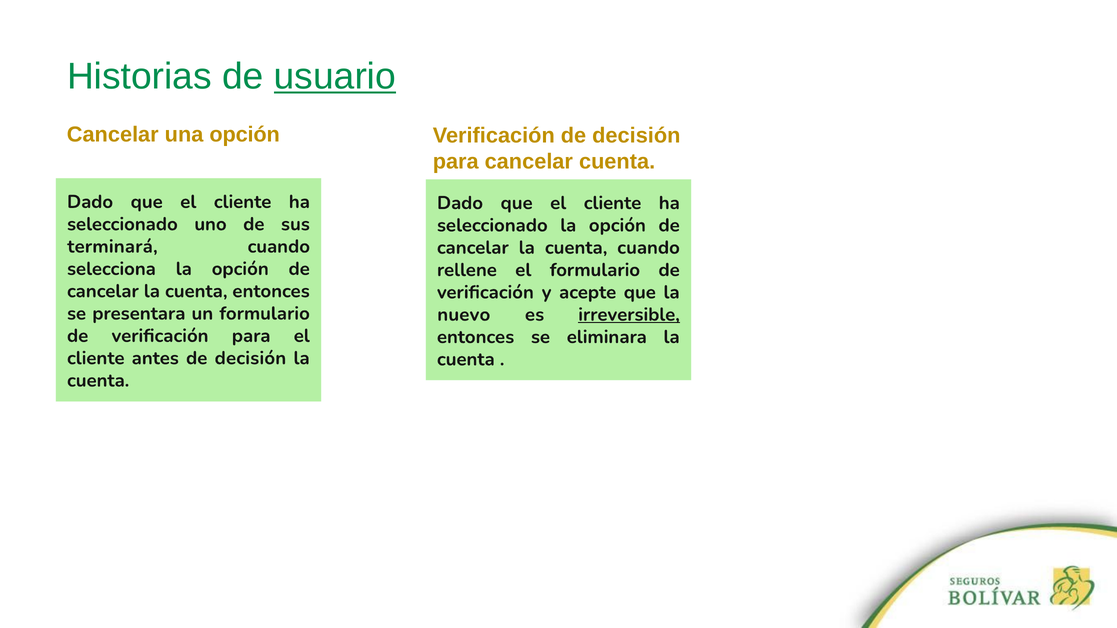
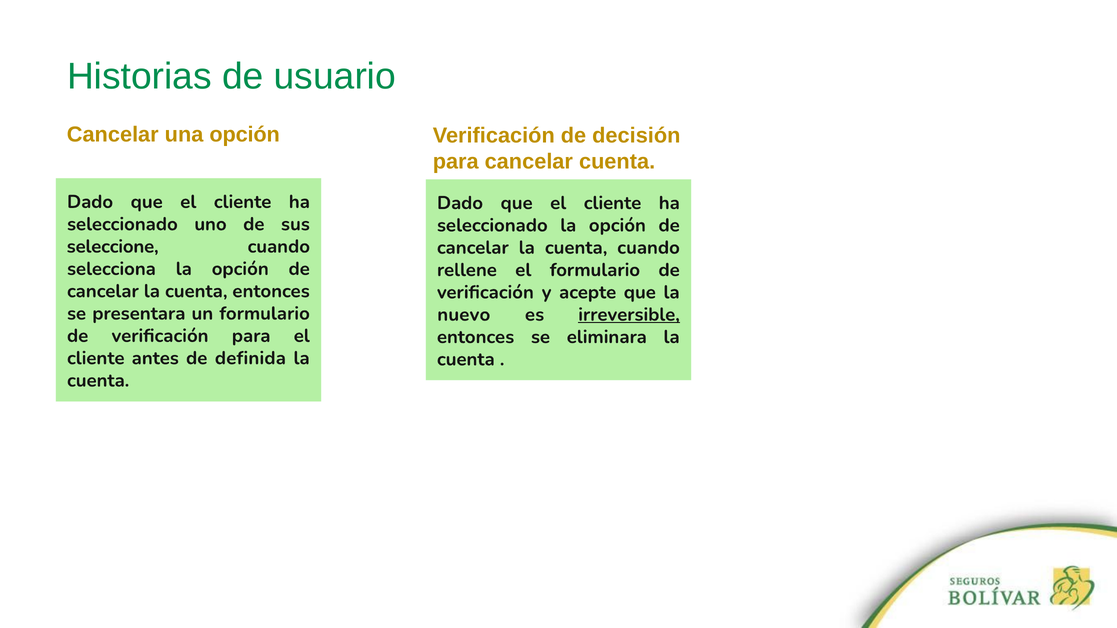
usuario underline: present -> none
terminará: terminará -> seleccione
antes de decisión: decisión -> definida
